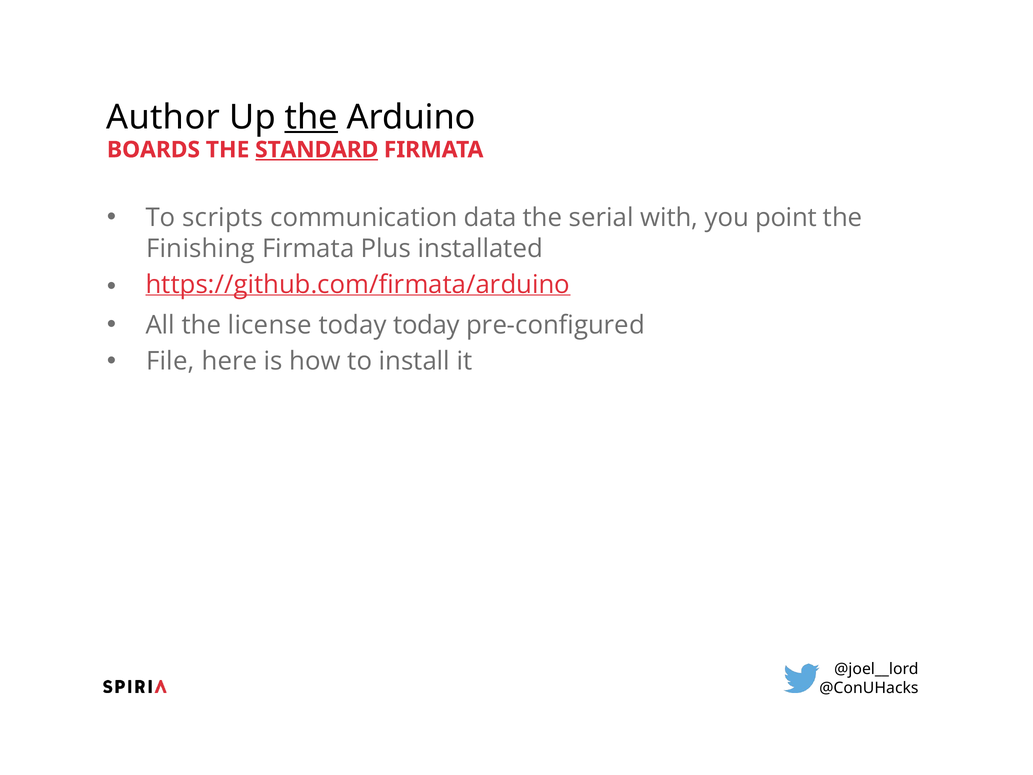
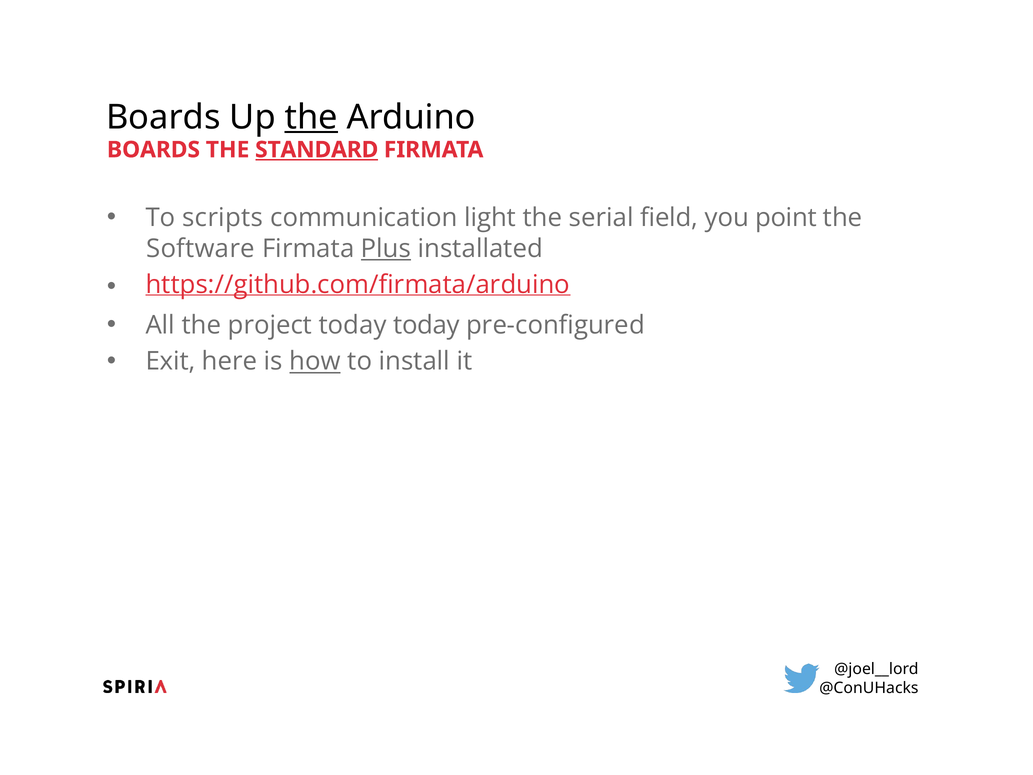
Author at (163, 117): Author -> Boards
data: data -> light
with: with -> field
Finishing: Finishing -> Software
Plus underline: none -> present
license: license -> project
File: File -> Exit
how underline: none -> present
